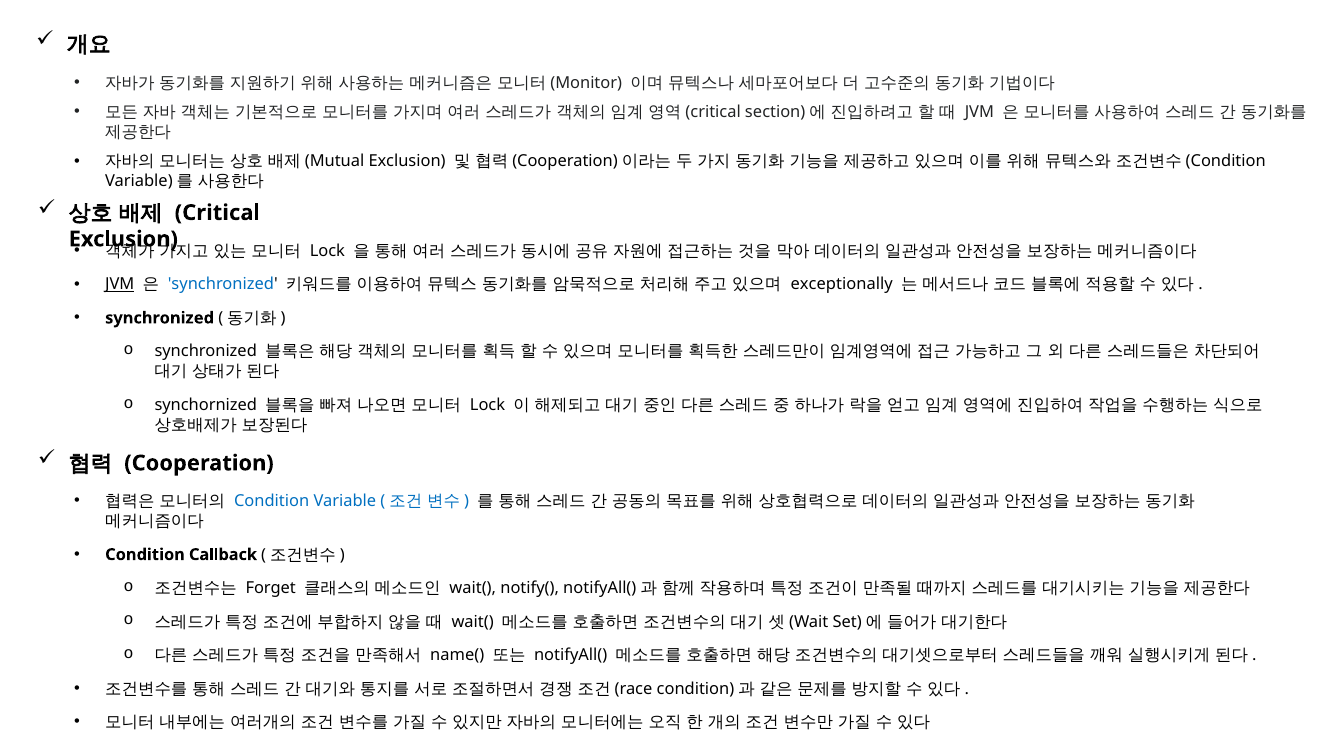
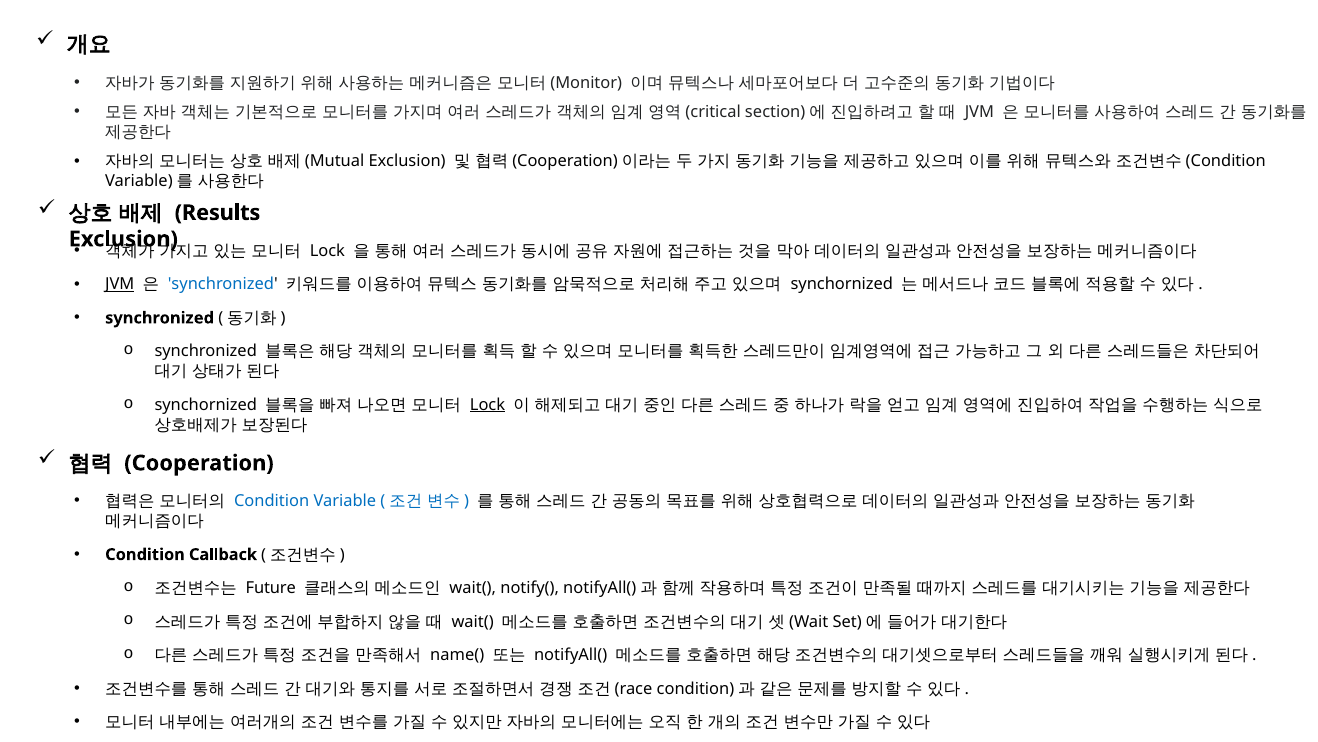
Critical: Critical -> Results
exceptionally at (842, 284): exceptionally -> synchornized
Lock at (488, 405) underline: none -> present
Forget: Forget -> Future
